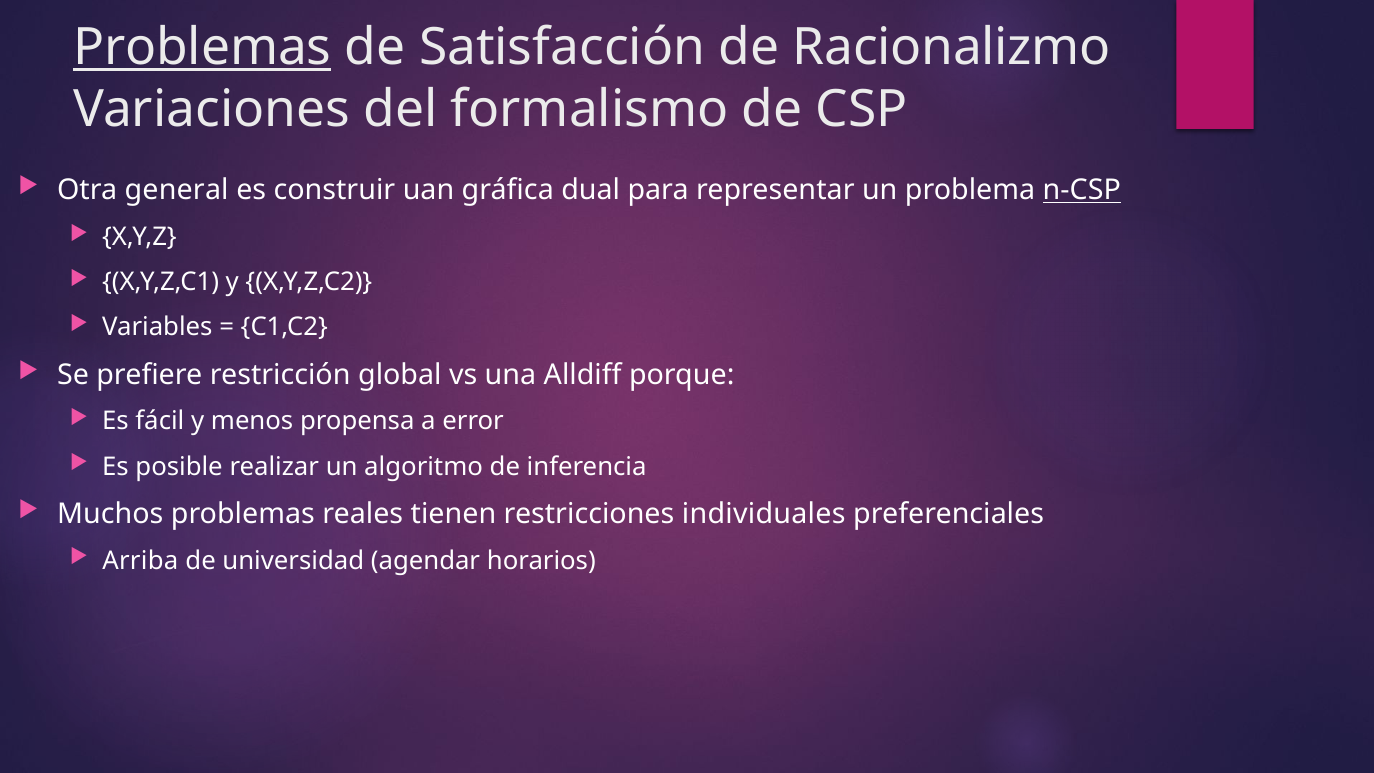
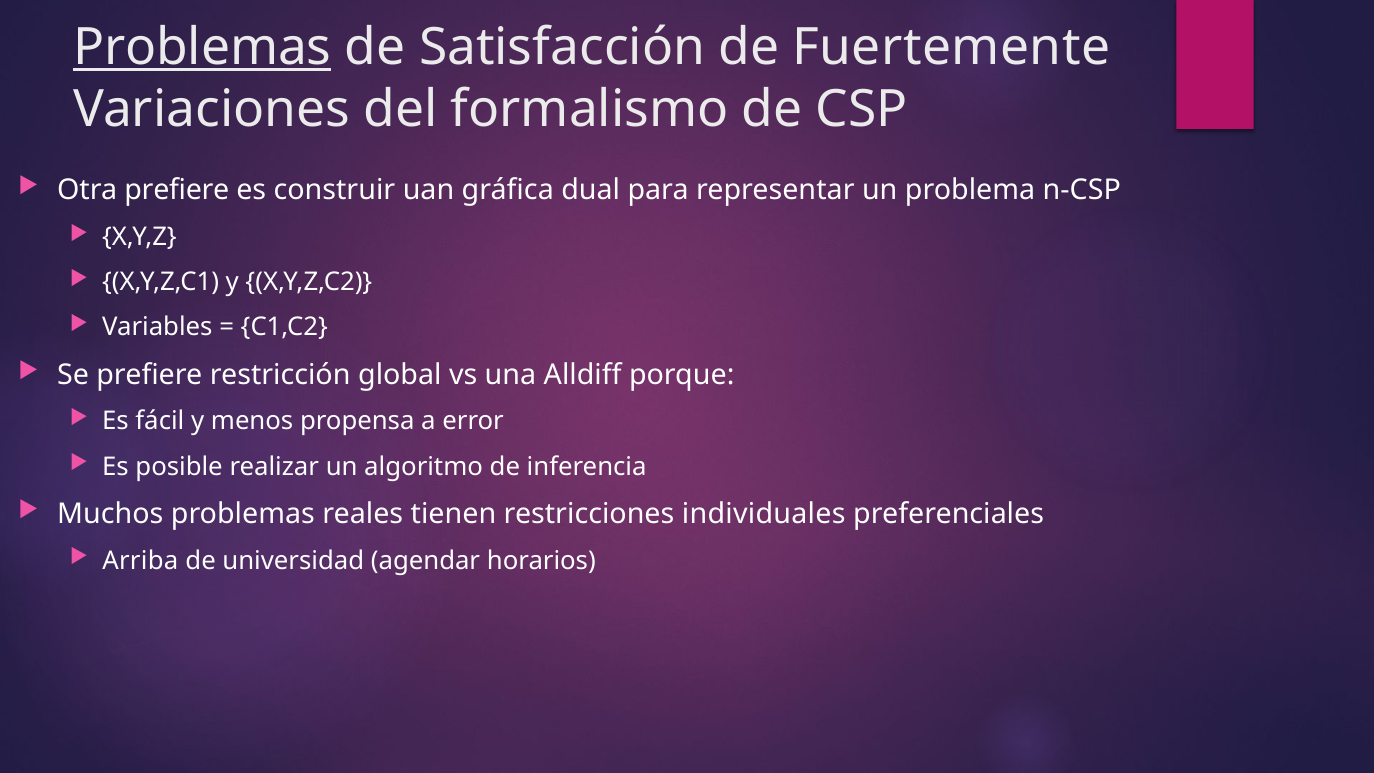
Racionalizmo: Racionalizmo -> Fuertemente
Otra general: general -> prefiere
n-CSP underline: present -> none
